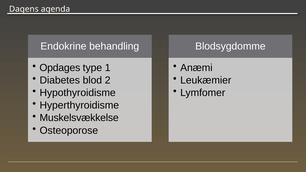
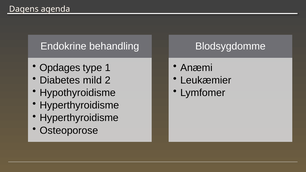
blod: blod -> mild
Muskelsvækkelse at (79, 118): Muskelsvækkelse -> Hyperthyroidisme
